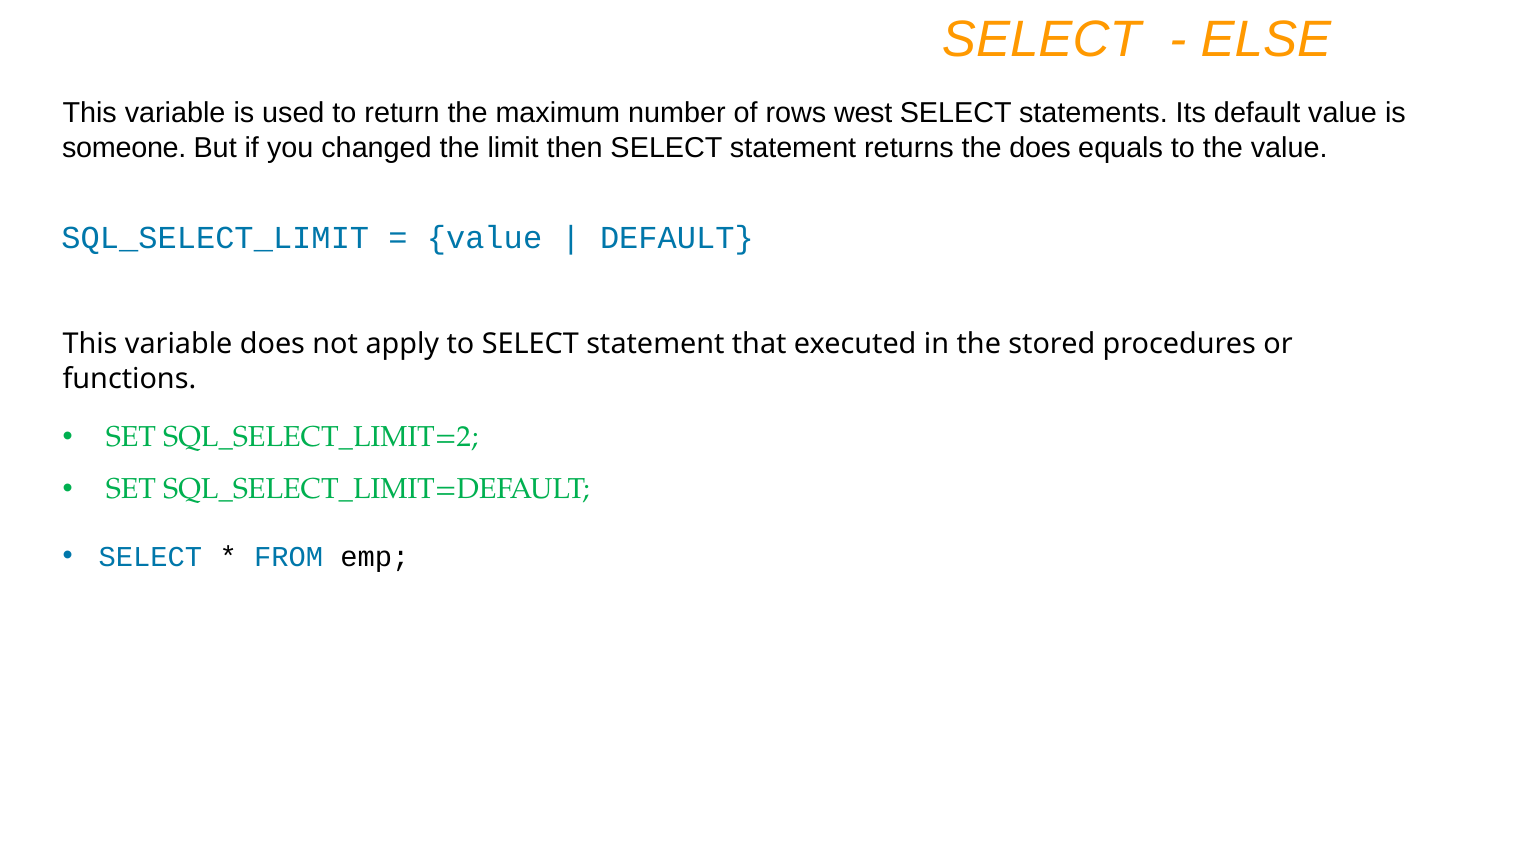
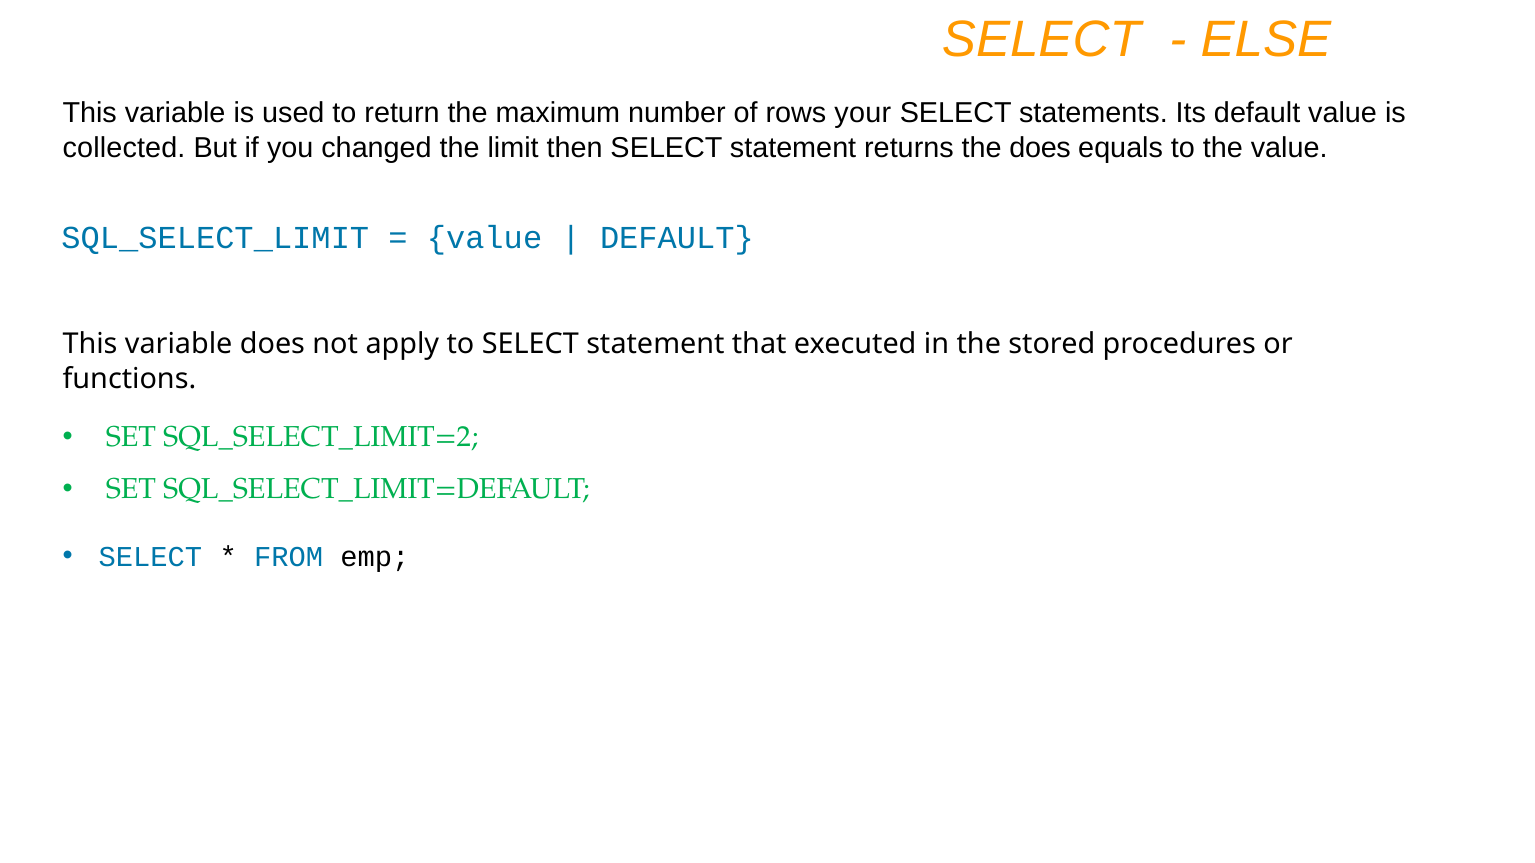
west: west -> your
someone: someone -> collected
